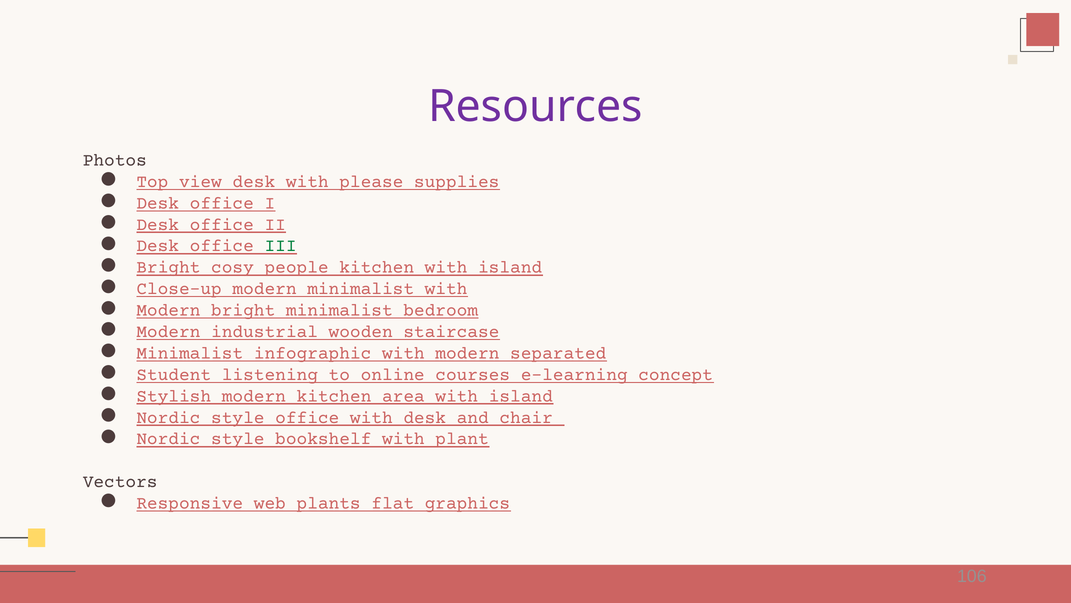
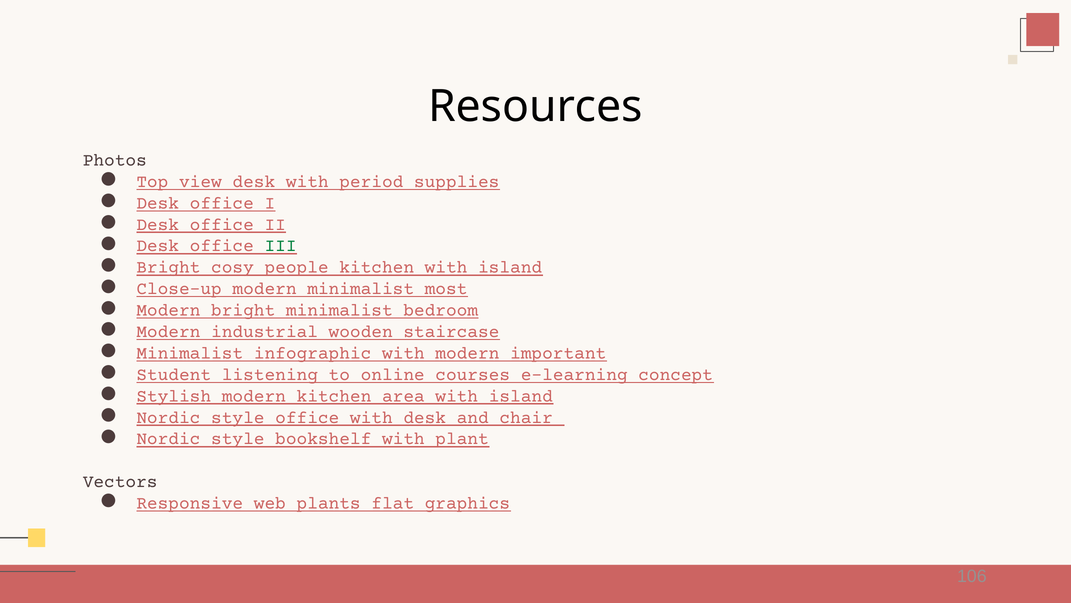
Resources colour: purple -> black
please: please -> period
minimalist with: with -> most
separated: separated -> important
